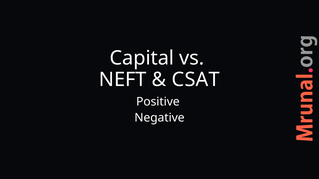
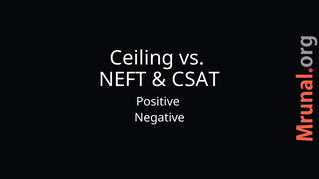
Capital: Capital -> Ceiling
